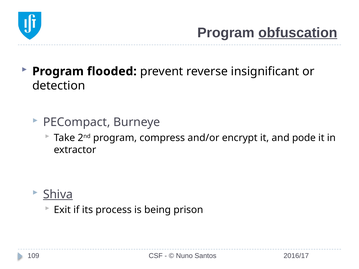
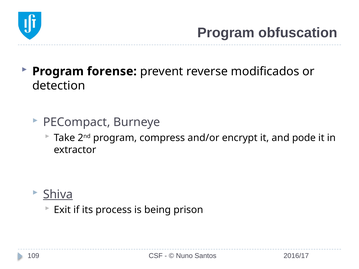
obfuscation underline: present -> none
flooded: flooded -> forense
insignificant: insignificant -> modificados
